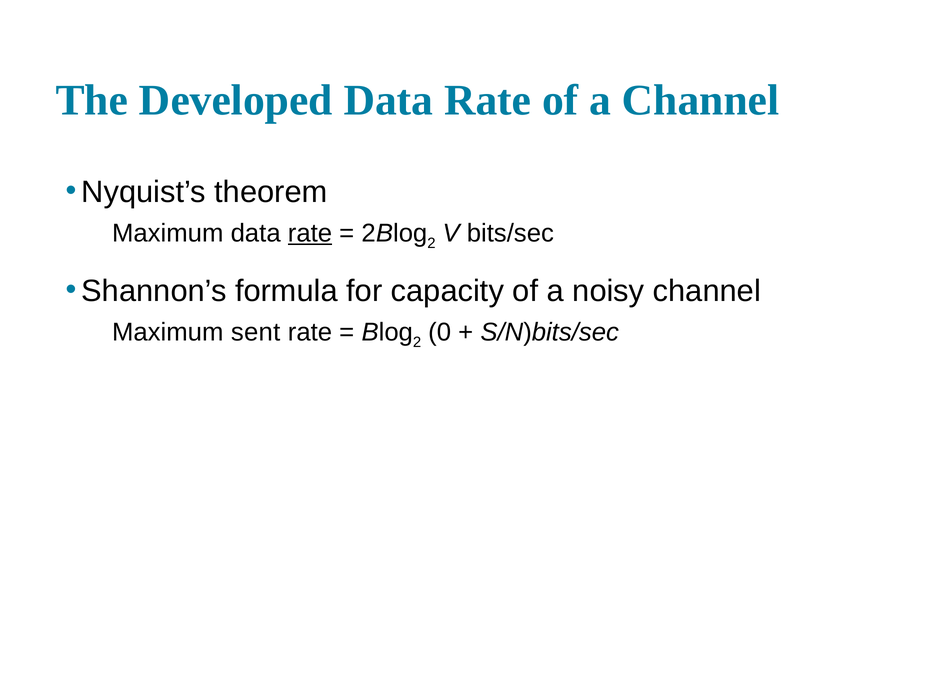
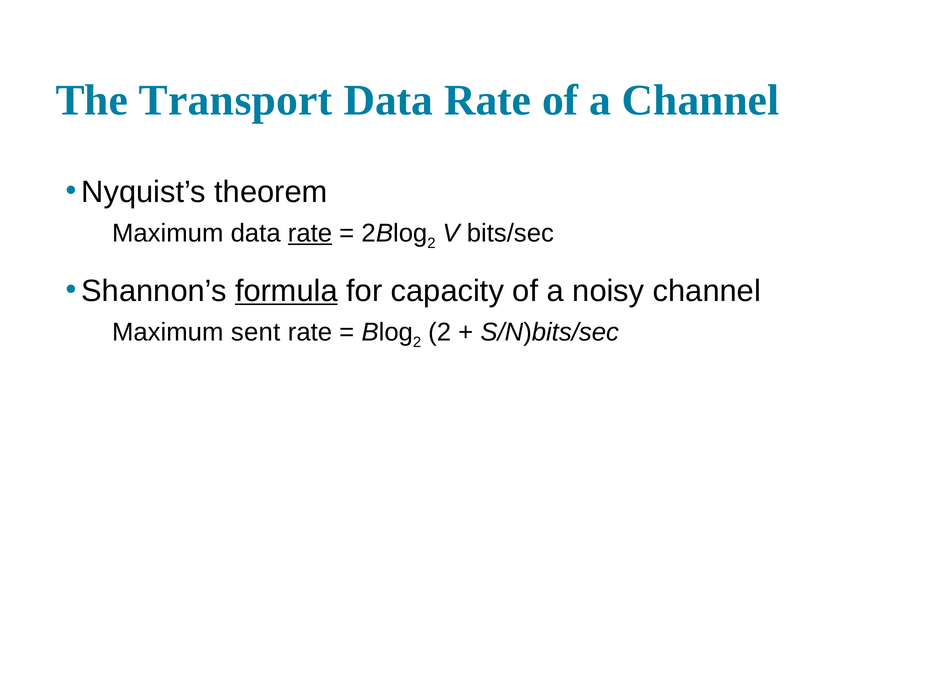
Developed: Developed -> Transport
formula underline: none -> present
0 at (440, 332): 0 -> 2
